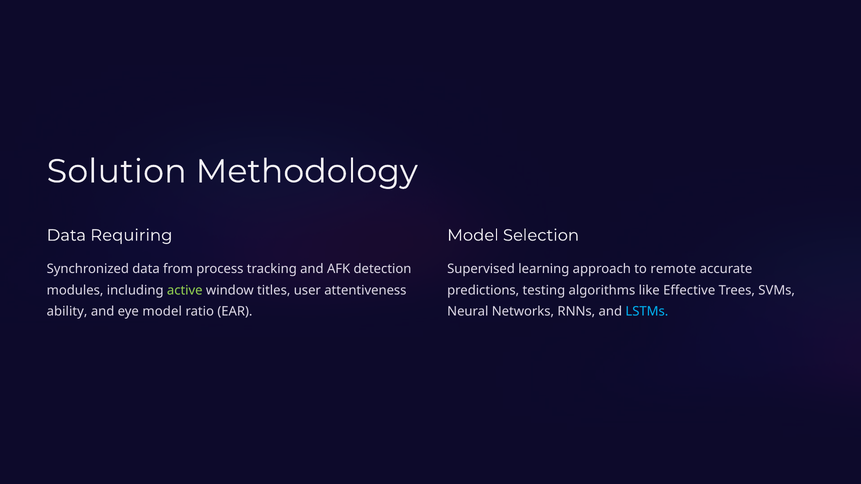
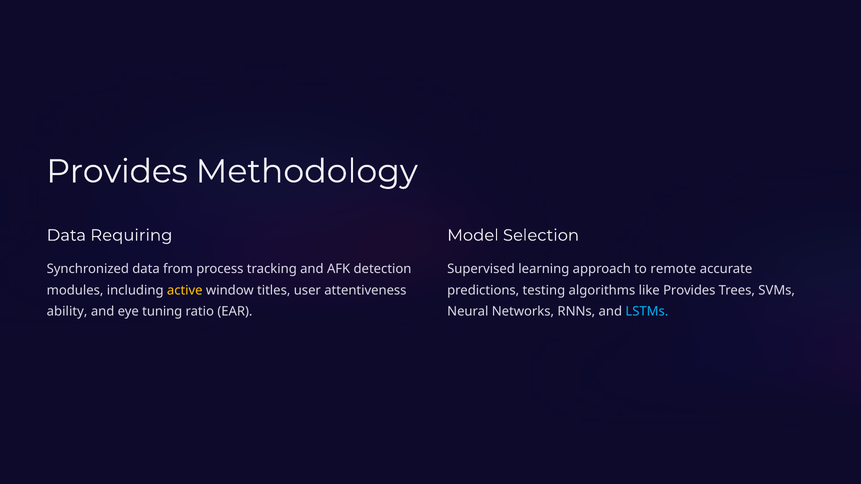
Solution at (117, 172): Solution -> Provides
active colour: light green -> yellow
like Effective: Effective -> Provides
eye model: model -> tuning
